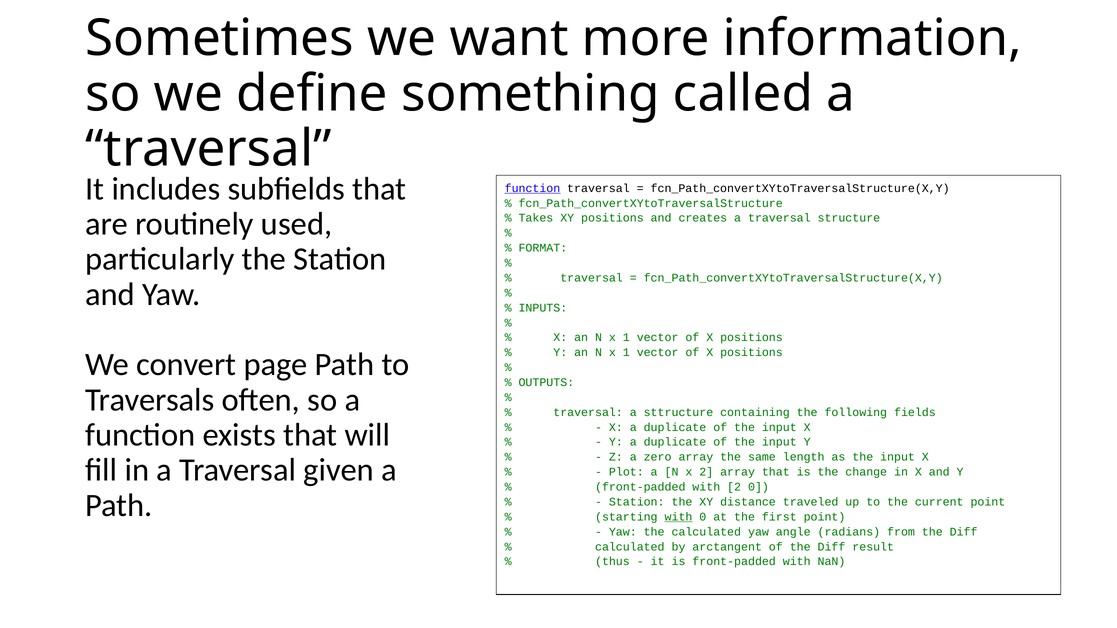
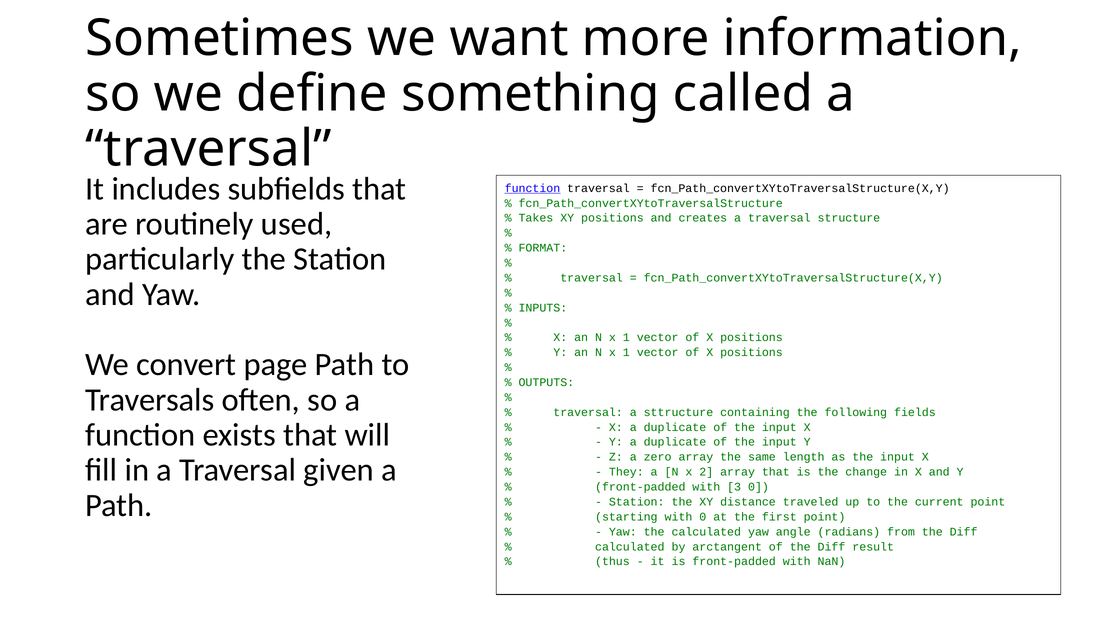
Plot: Plot -> They
with 2: 2 -> 3
with at (679, 517) underline: present -> none
